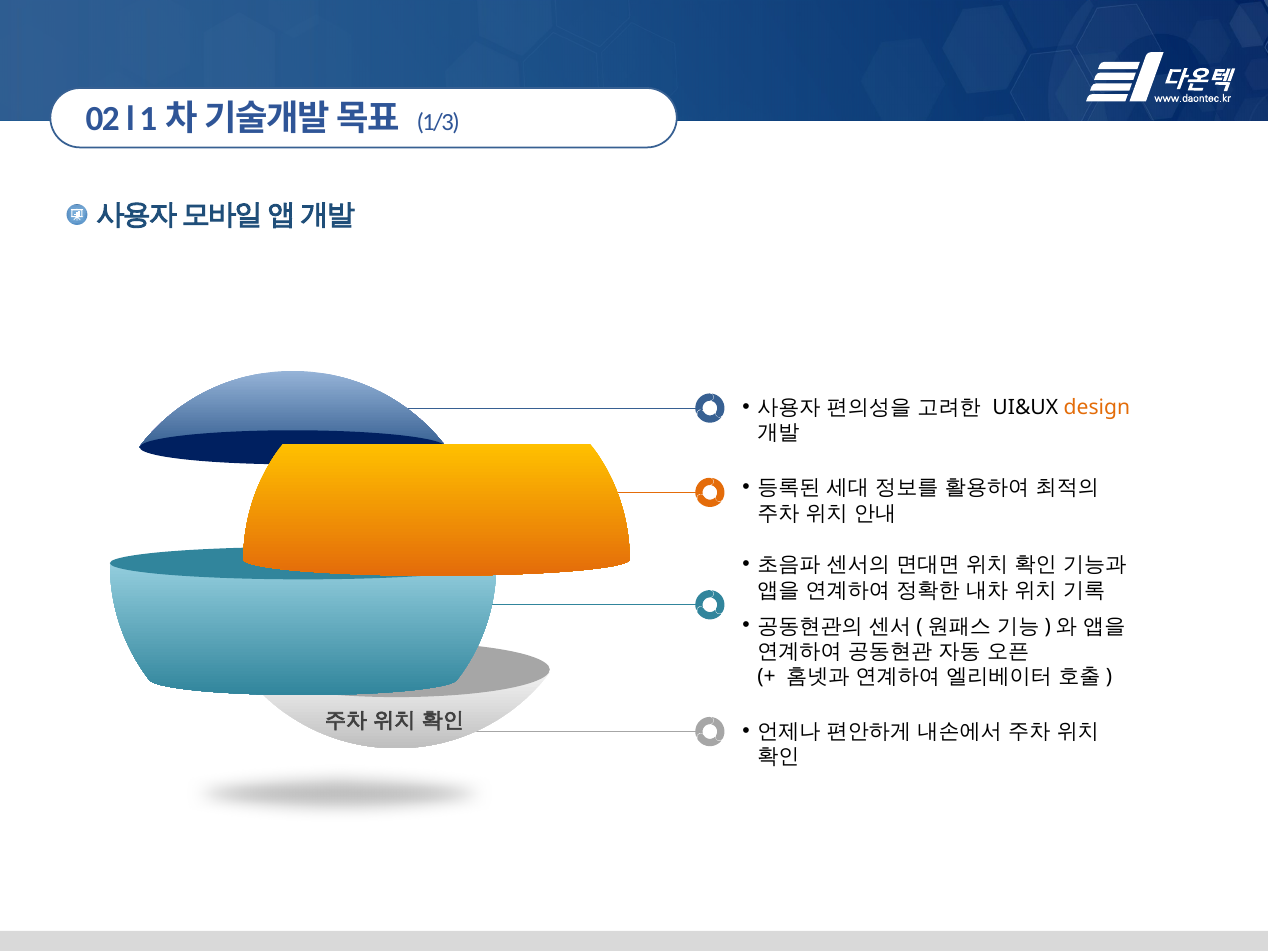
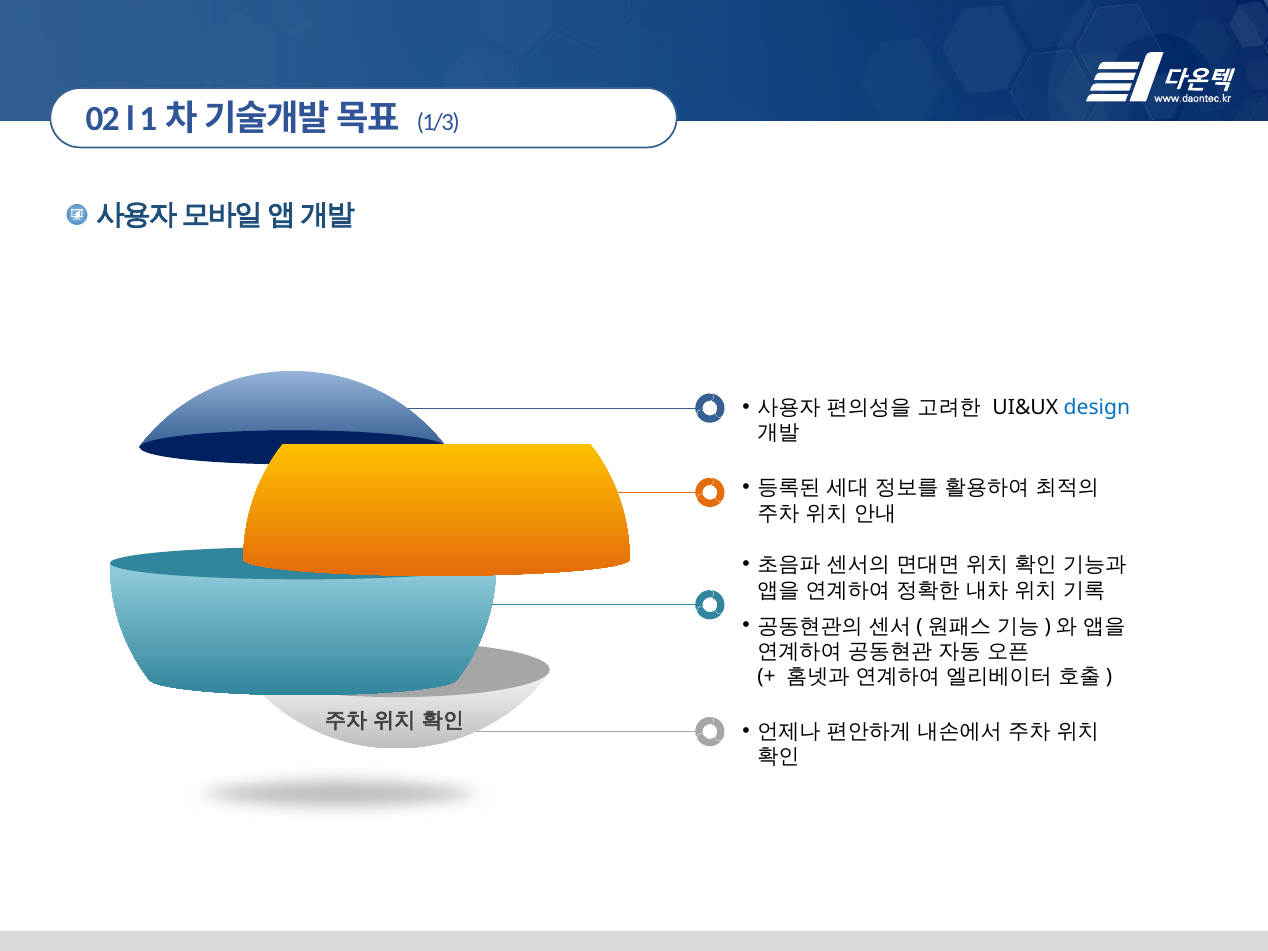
design colour: orange -> blue
